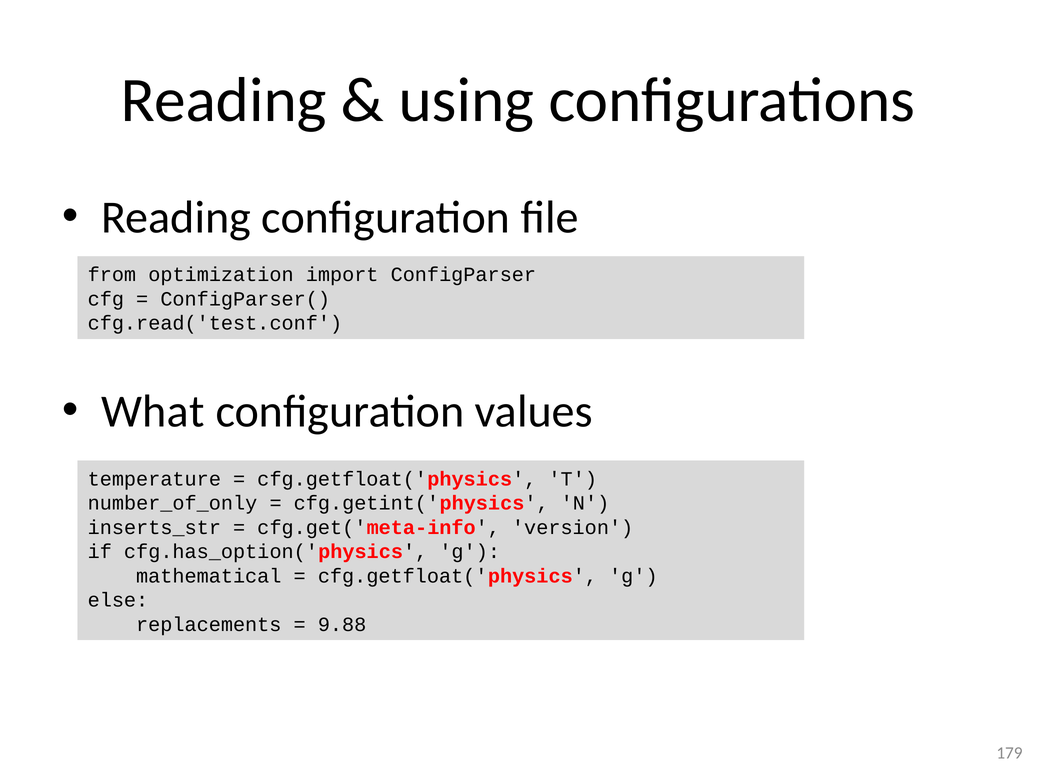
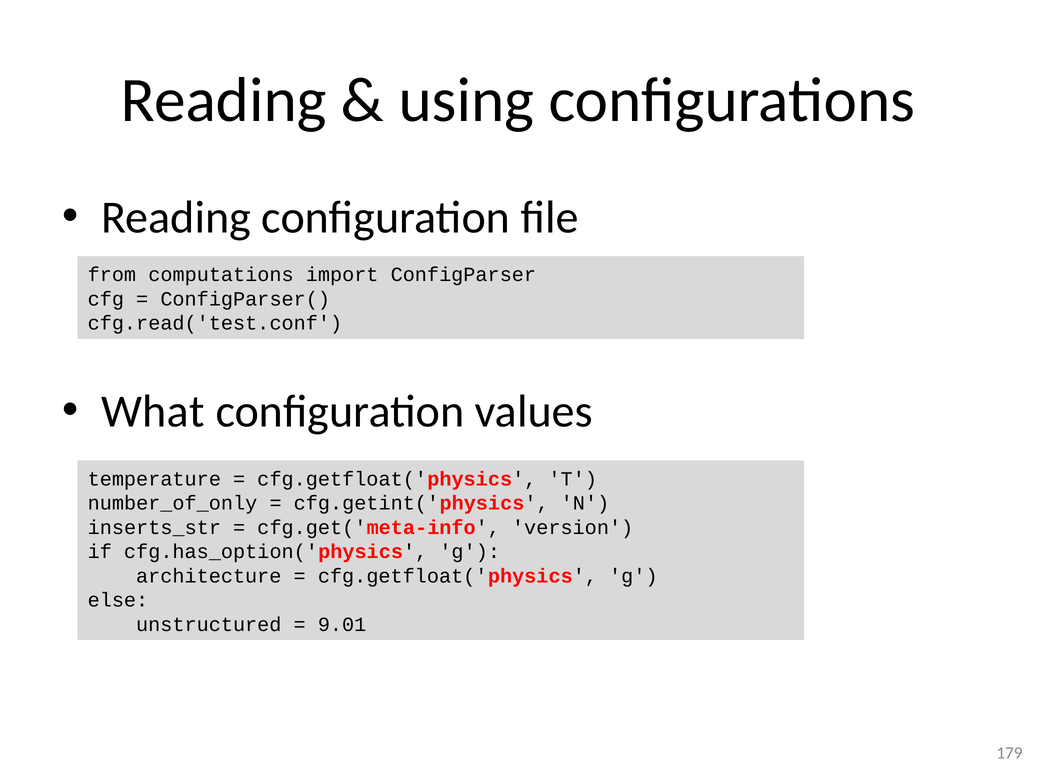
optimization: optimization -> computations
mathematical: mathematical -> architecture
replacements: replacements -> unstructured
9.88: 9.88 -> 9.01
